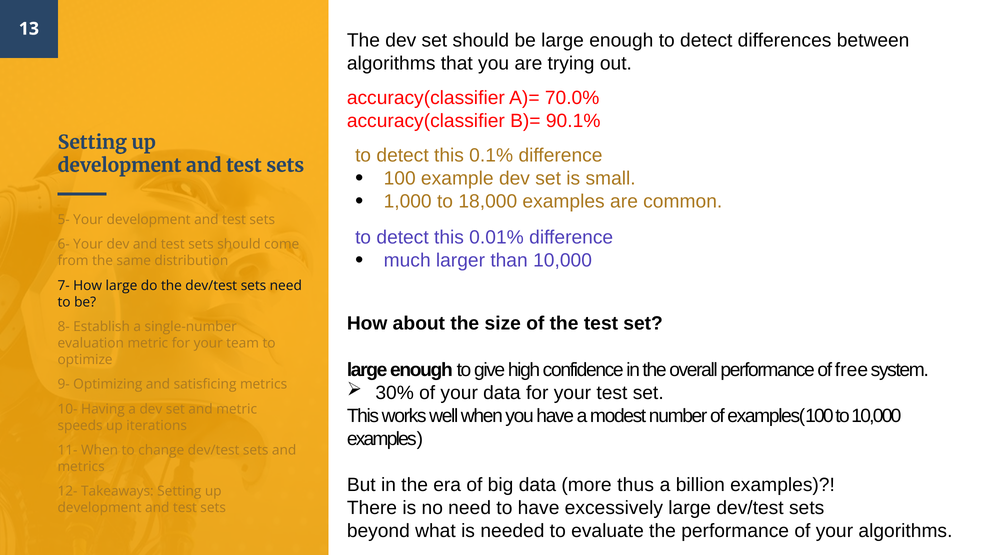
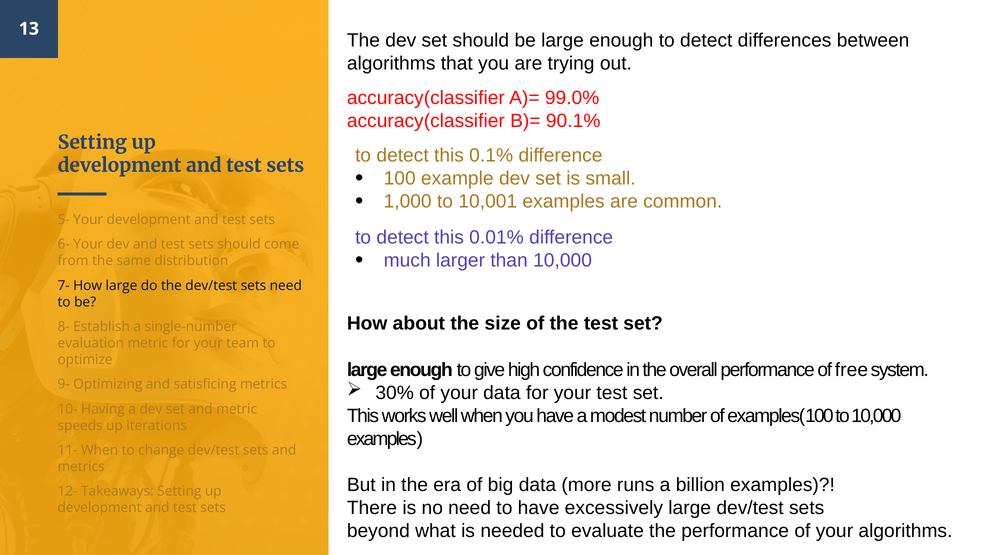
70.0%: 70.0% -> 99.0%
18,000: 18,000 -> 10,001
thus: thus -> runs
